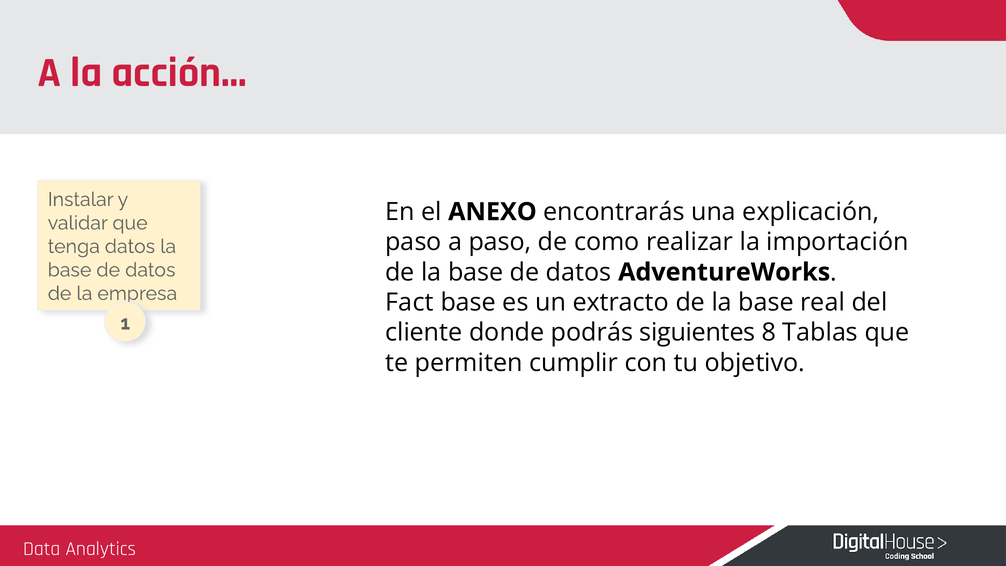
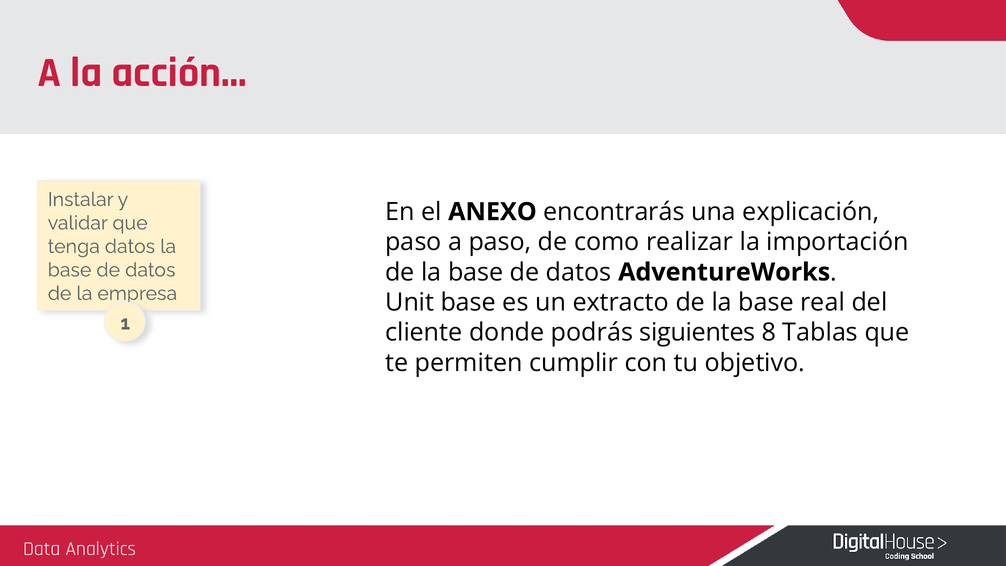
Fact: Fact -> Unit
